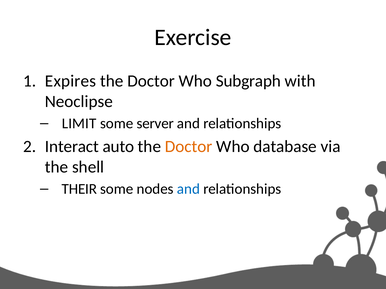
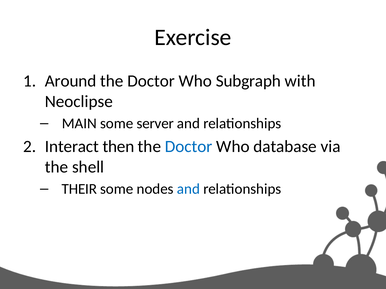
Expires: Expires -> Around
LIMIT: LIMIT -> MAIN
auto: auto -> then
Doctor at (189, 147) colour: orange -> blue
